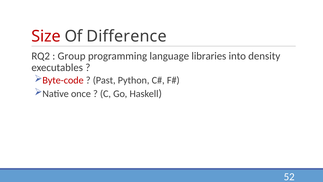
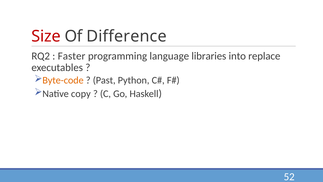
Group: Group -> Faster
density: density -> replace
Byte-code colour: red -> orange
once: once -> copy
